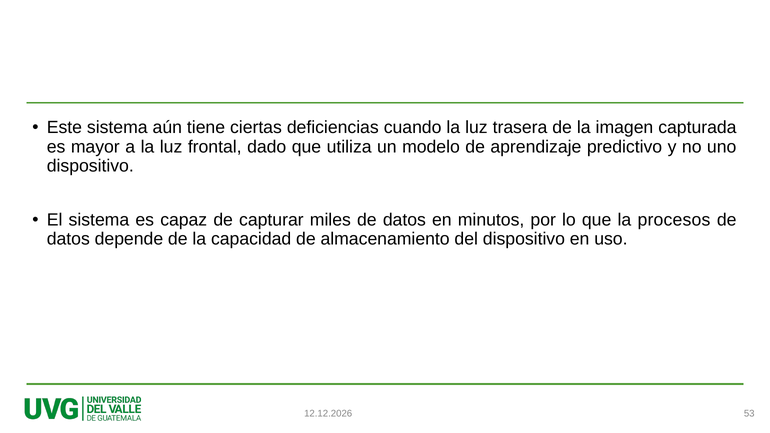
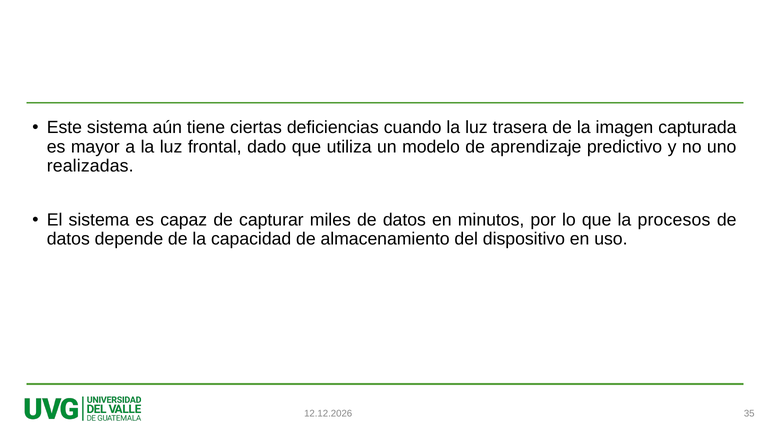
dispositivo at (90, 166): dispositivo -> realizadas
53: 53 -> 35
